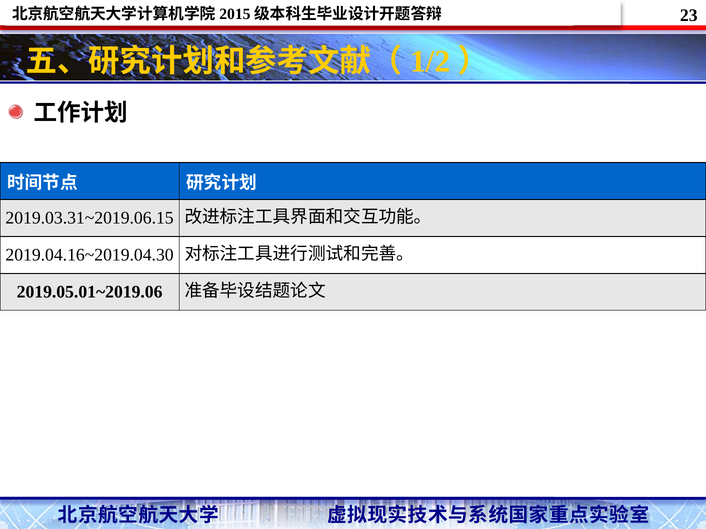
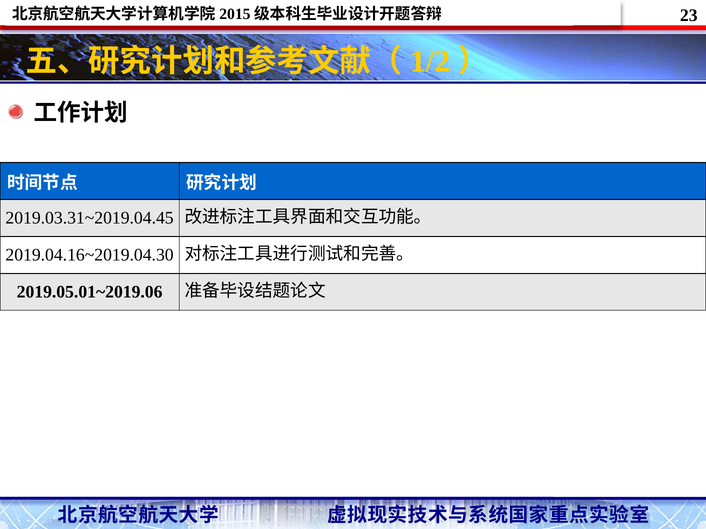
2019.03.31~2019.06.15: 2019.03.31~2019.06.15 -> 2019.03.31~2019.04.45
